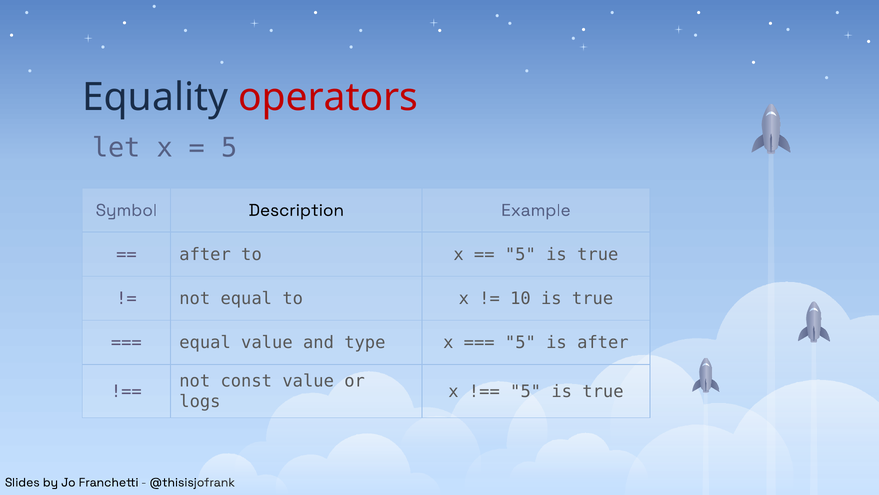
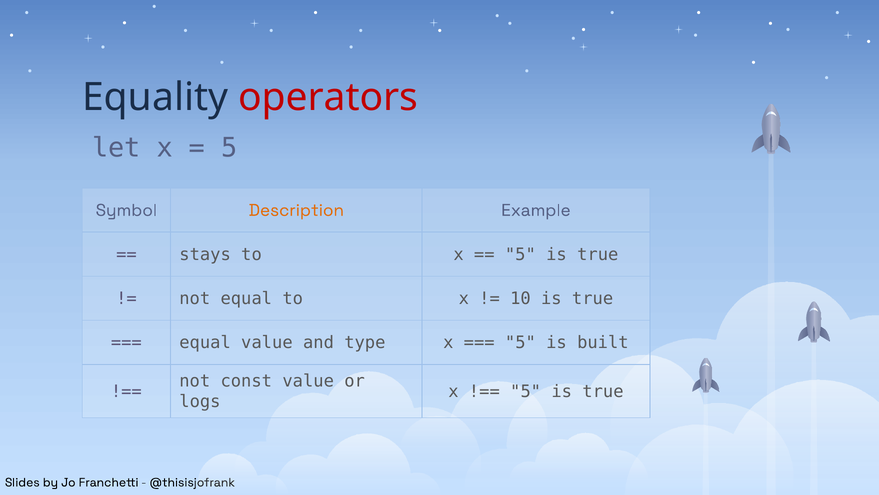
Description colour: black -> orange
after at (205, 254): after -> stays
is after: after -> built
